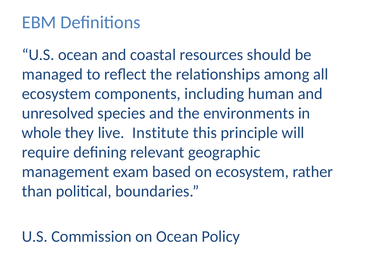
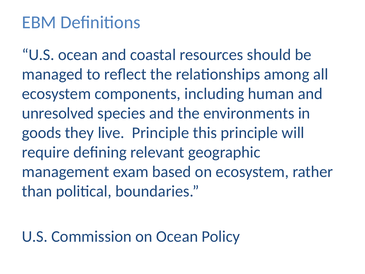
whole: whole -> goods
live Institute: Institute -> Principle
